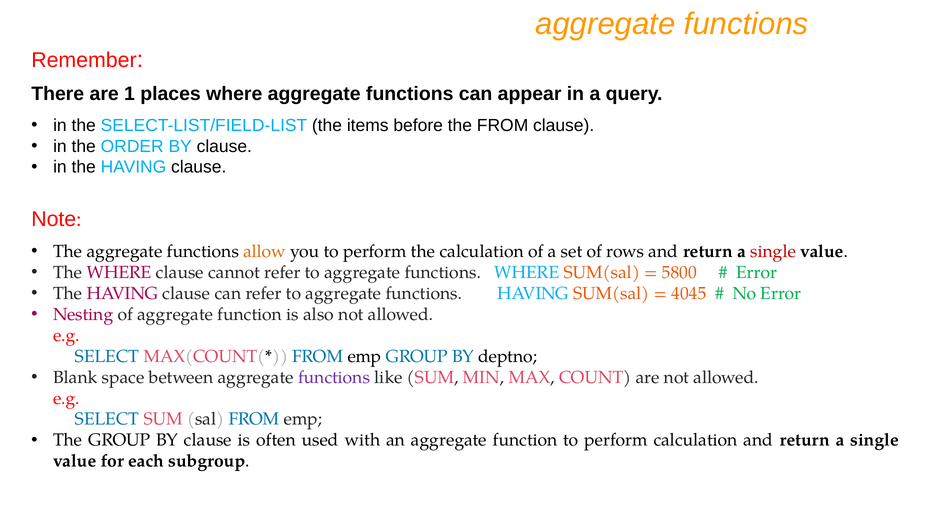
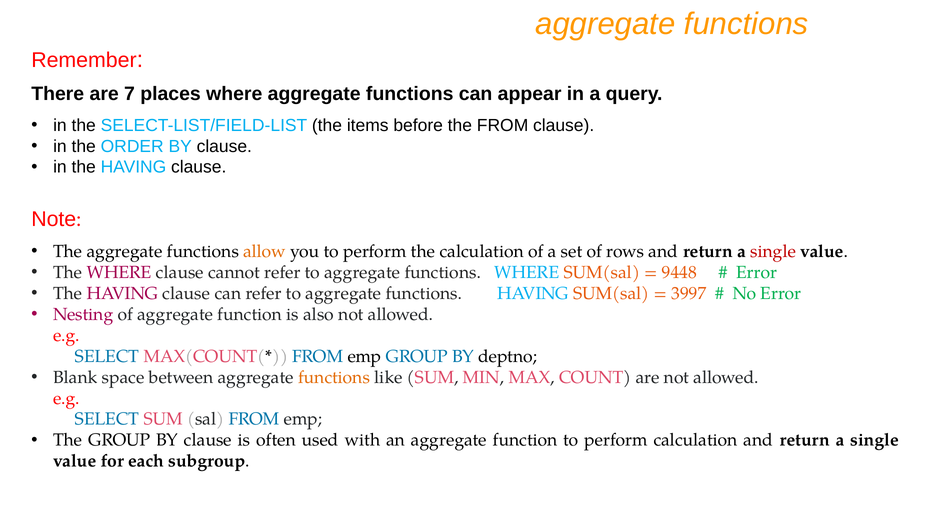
1: 1 -> 7
5800: 5800 -> 9448
4045: 4045 -> 3997
functions at (334, 377) colour: purple -> orange
